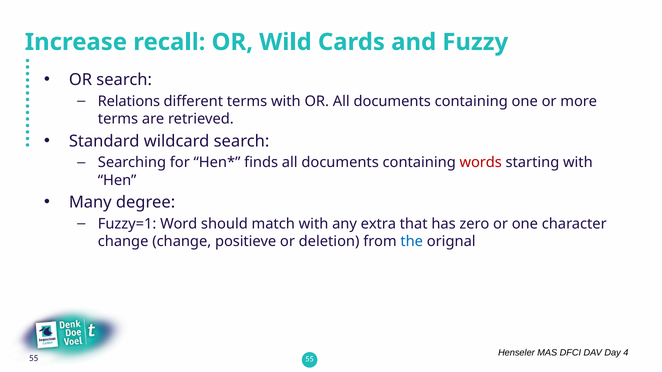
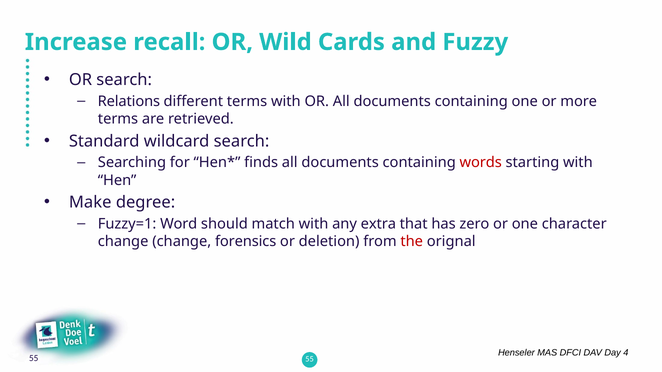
Many: Many -> Make
positieve: positieve -> forensics
the colour: blue -> red
